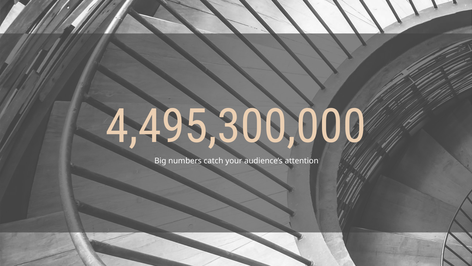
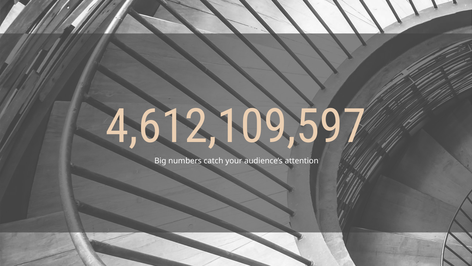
4,495,300,000: 4,495,300,000 -> 4,612,109,597
